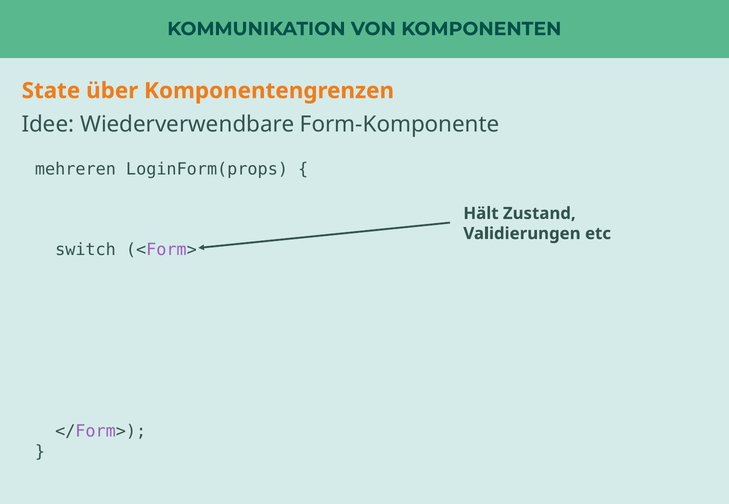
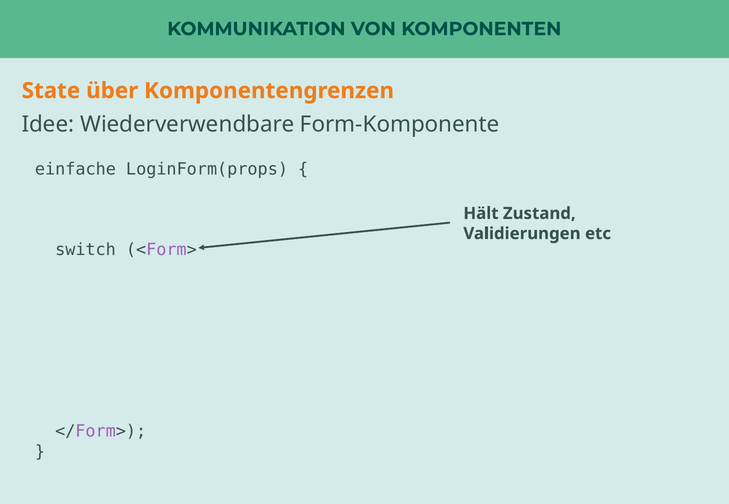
mehreren: mehreren -> einfache
